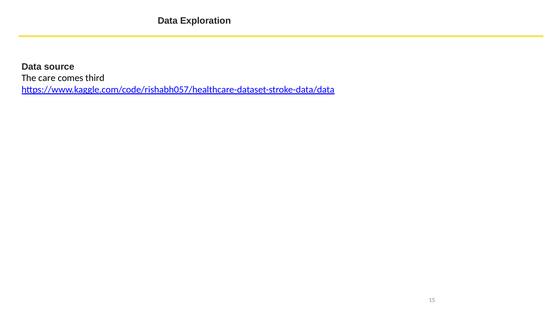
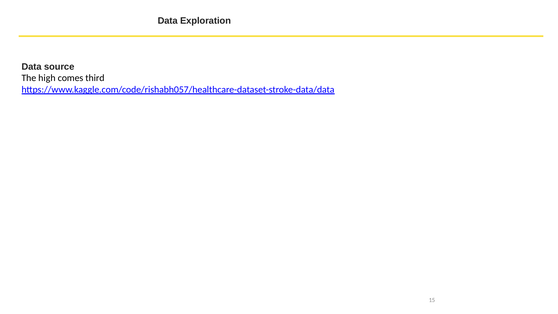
care: care -> high
